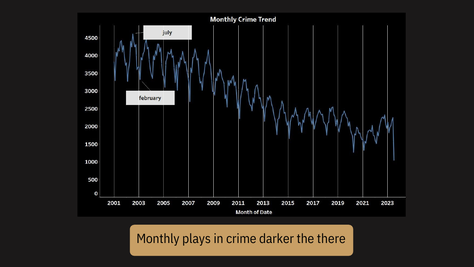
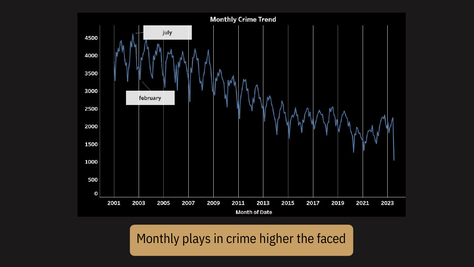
darker: darker -> higher
there: there -> faced
